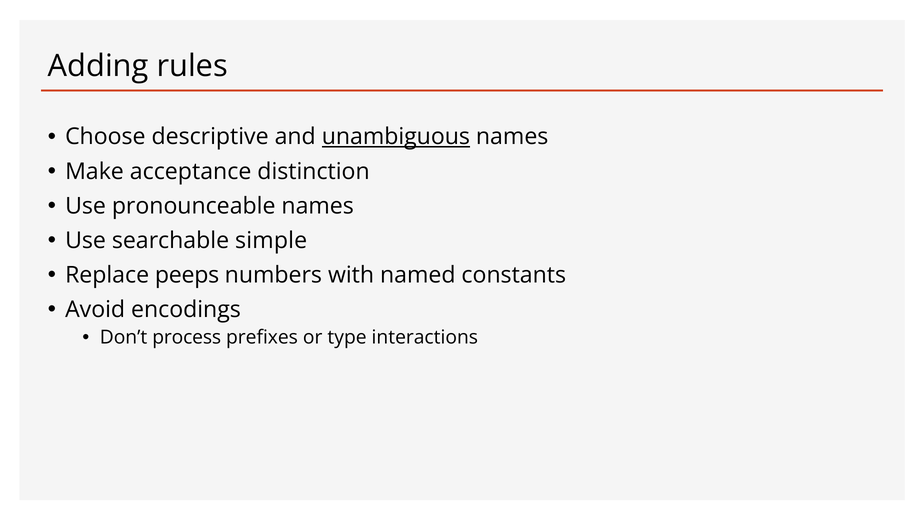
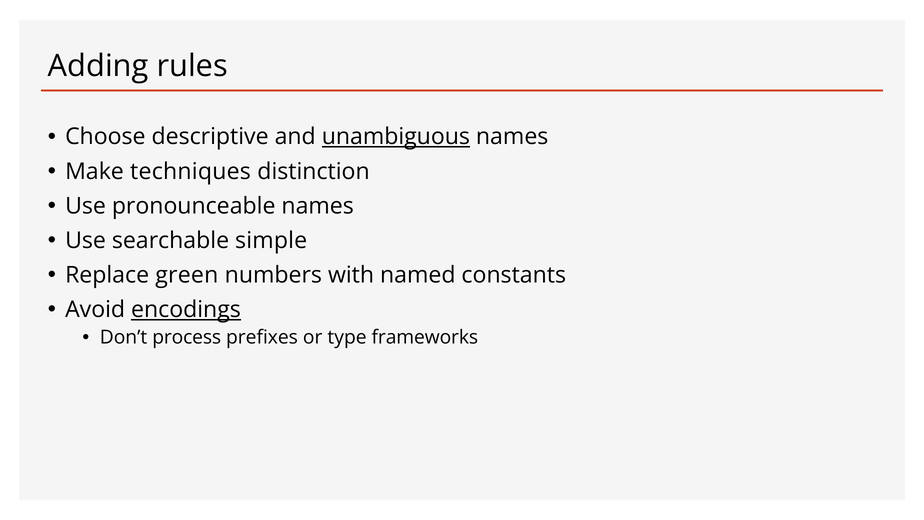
acceptance: acceptance -> techniques
peeps: peeps -> green
encodings underline: none -> present
interactions: interactions -> frameworks
